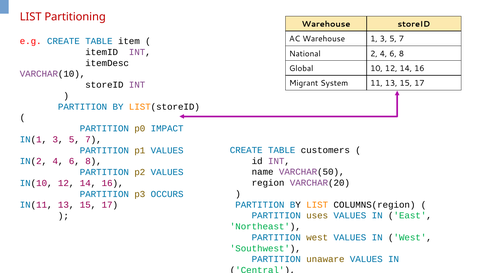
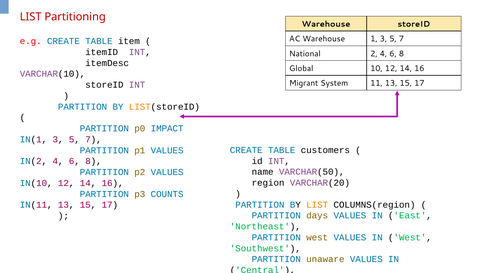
OCCURS: OCCURS -> COUNTS
uses: uses -> days
